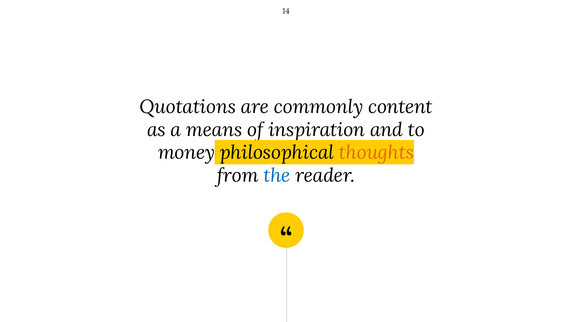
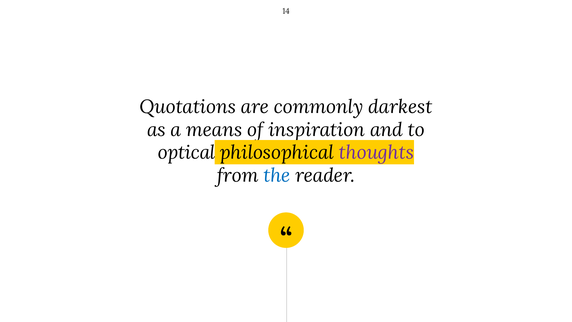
content: content -> darkest
money: money -> optical
thoughts colour: orange -> purple
